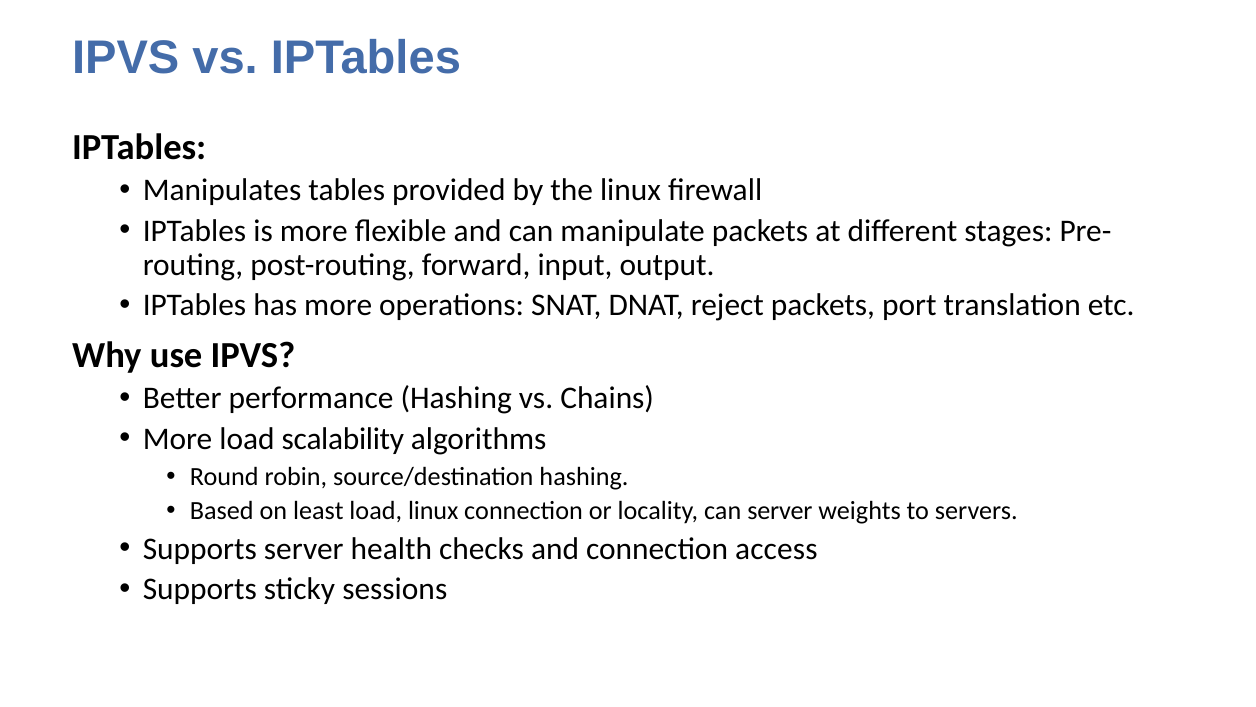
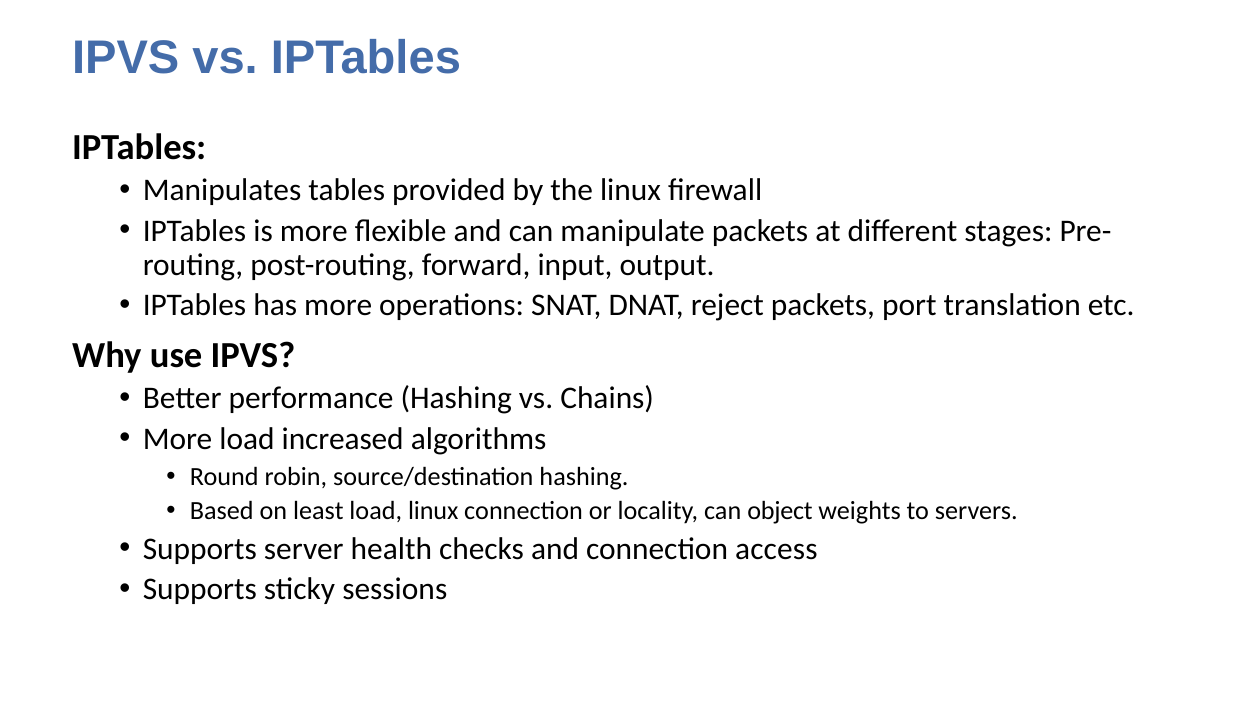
scalability: scalability -> increased
can server: server -> object
